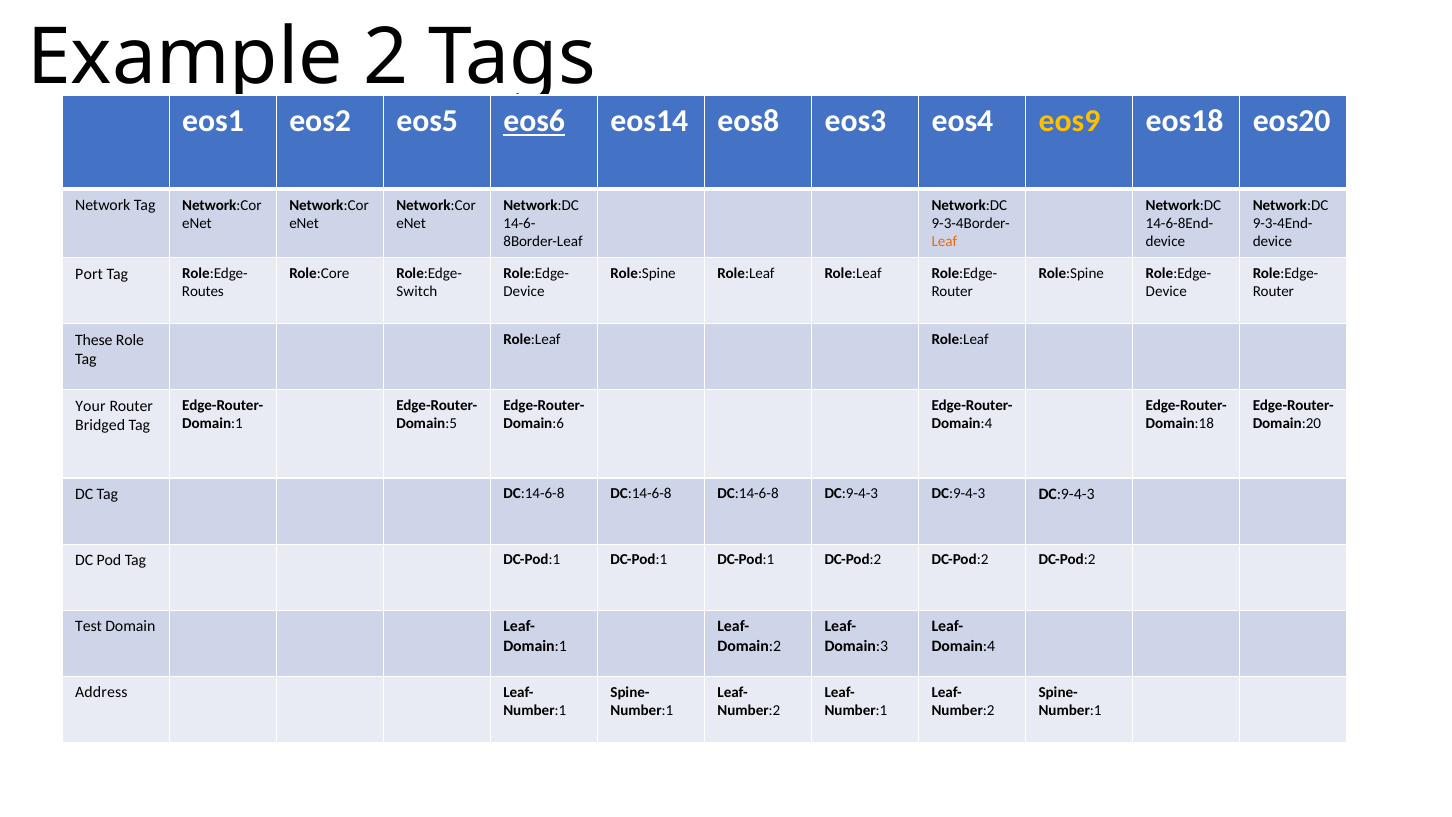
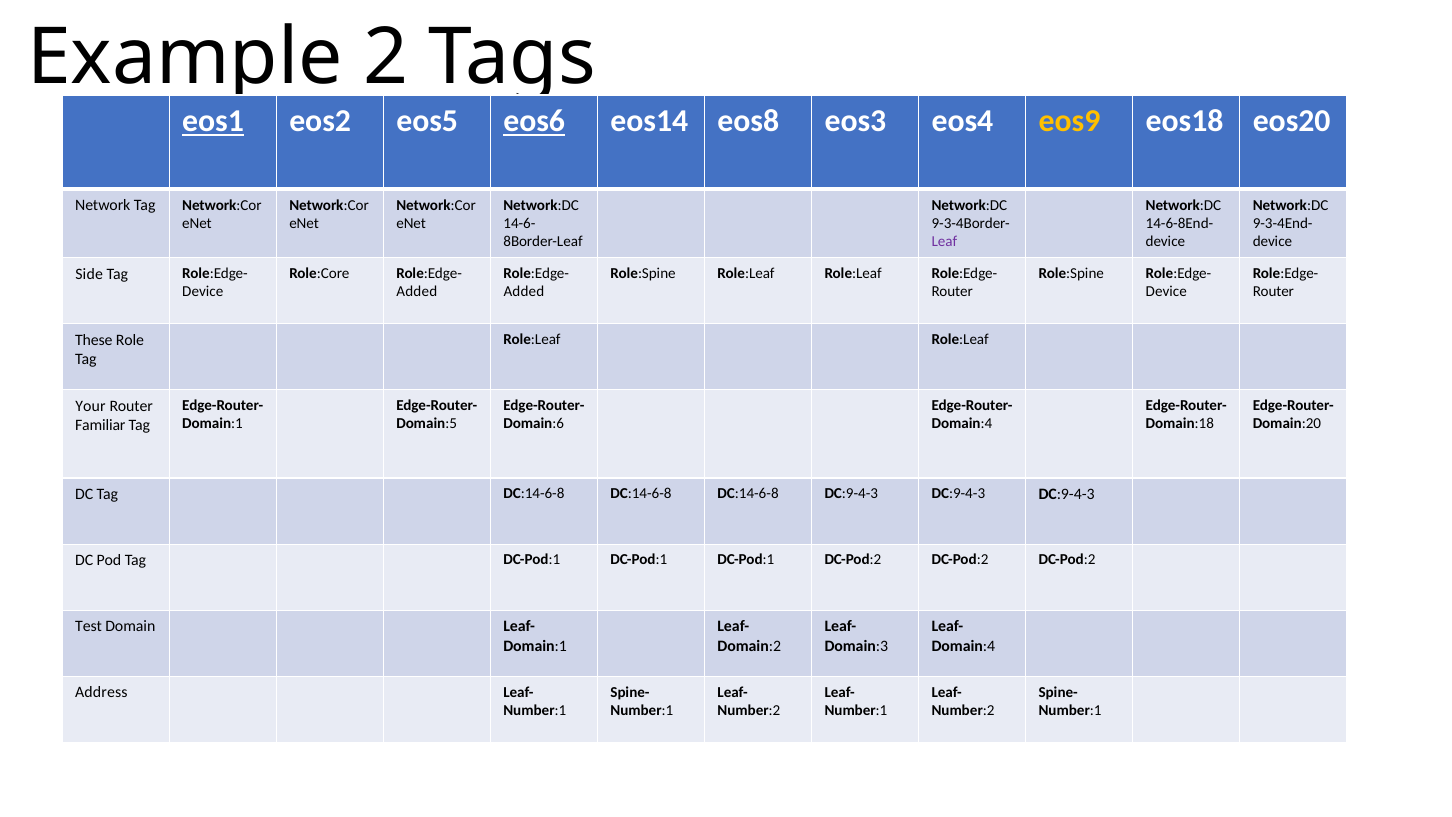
eos1 underline: none -> present
Leaf colour: orange -> purple
Port: Port -> Side
Routes at (203, 292): Routes -> Device
Switch at (417, 292): Switch -> Added
Device at (524, 292): Device -> Added
Bridged: Bridged -> Familiar
